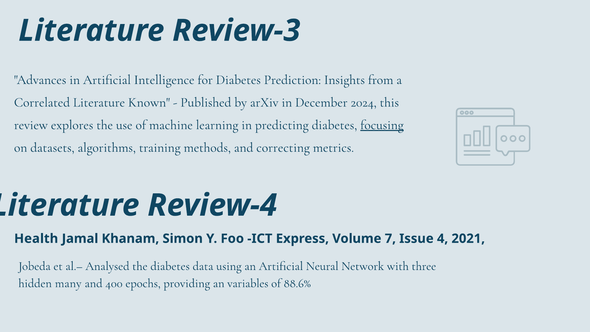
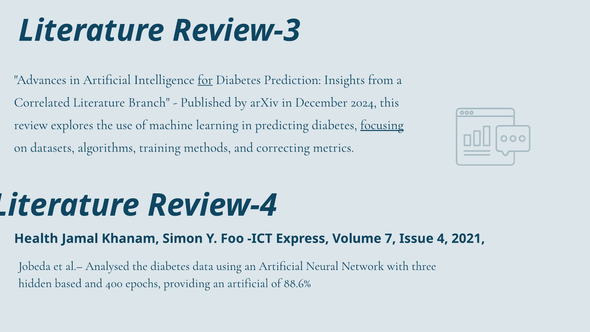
for underline: none -> present
Known: Known -> Branch
many: many -> based
providing an variables: variables -> artificial
